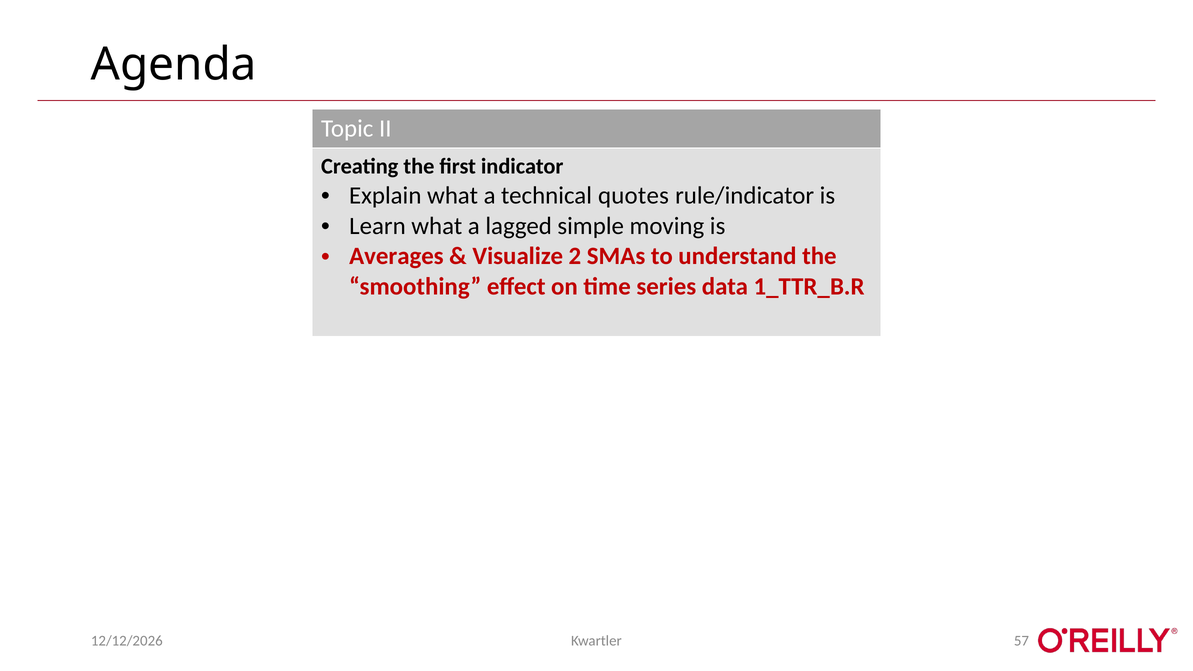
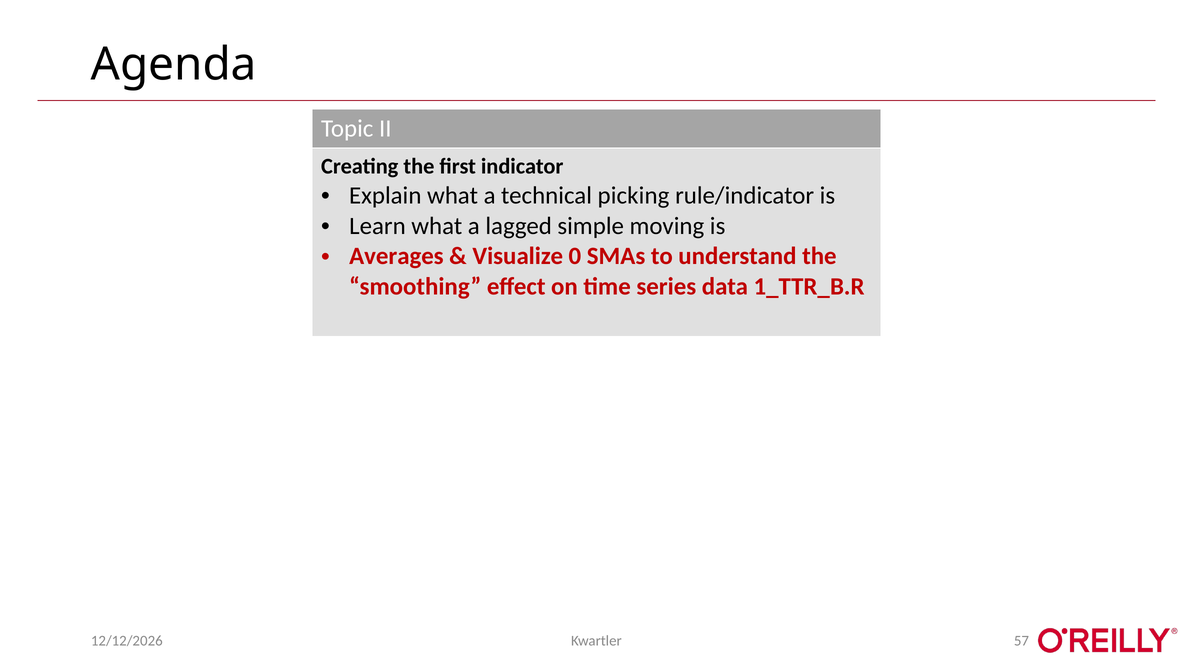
quotes: quotes -> picking
2: 2 -> 0
